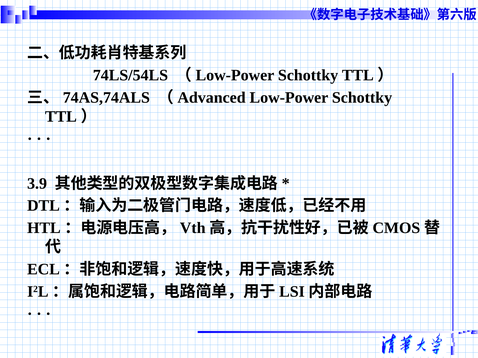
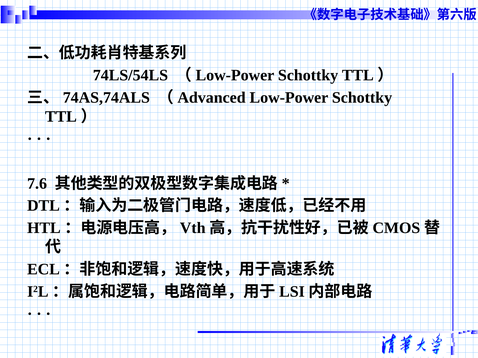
3.9: 3.9 -> 7.6
